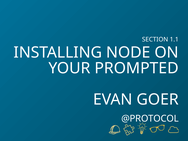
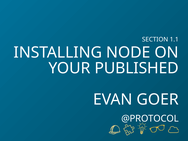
PROMPTED: PROMPTED -> PUBLISHED
